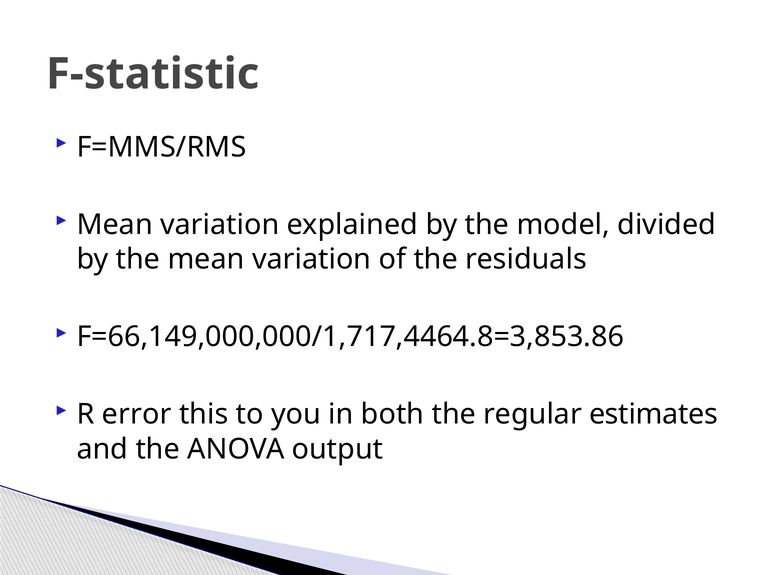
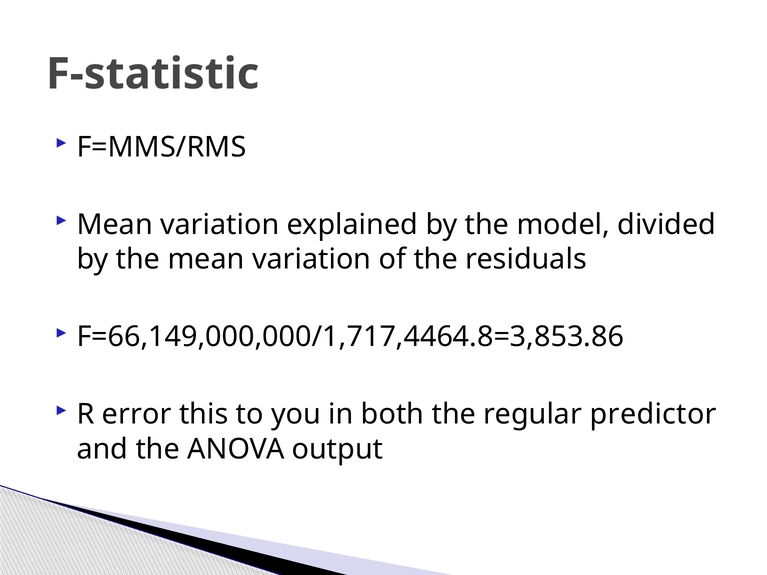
estimates: estimates -> predictor
